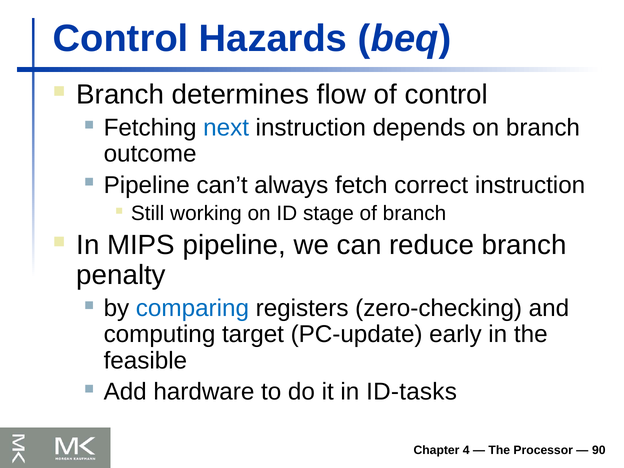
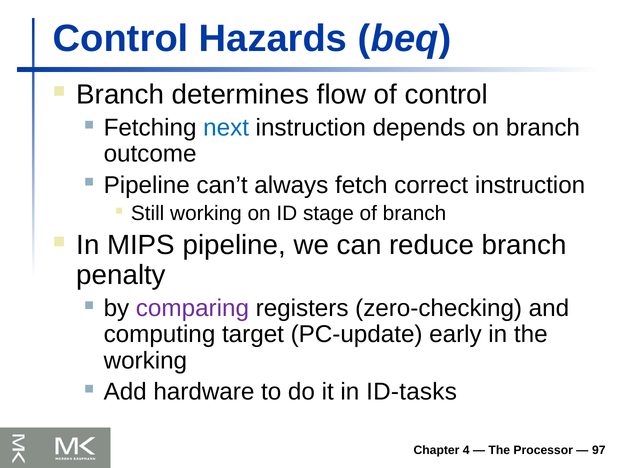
comparing colour: blue -> purple
feasible at (145, 361): feasible -> working
90: 90 -> 97
